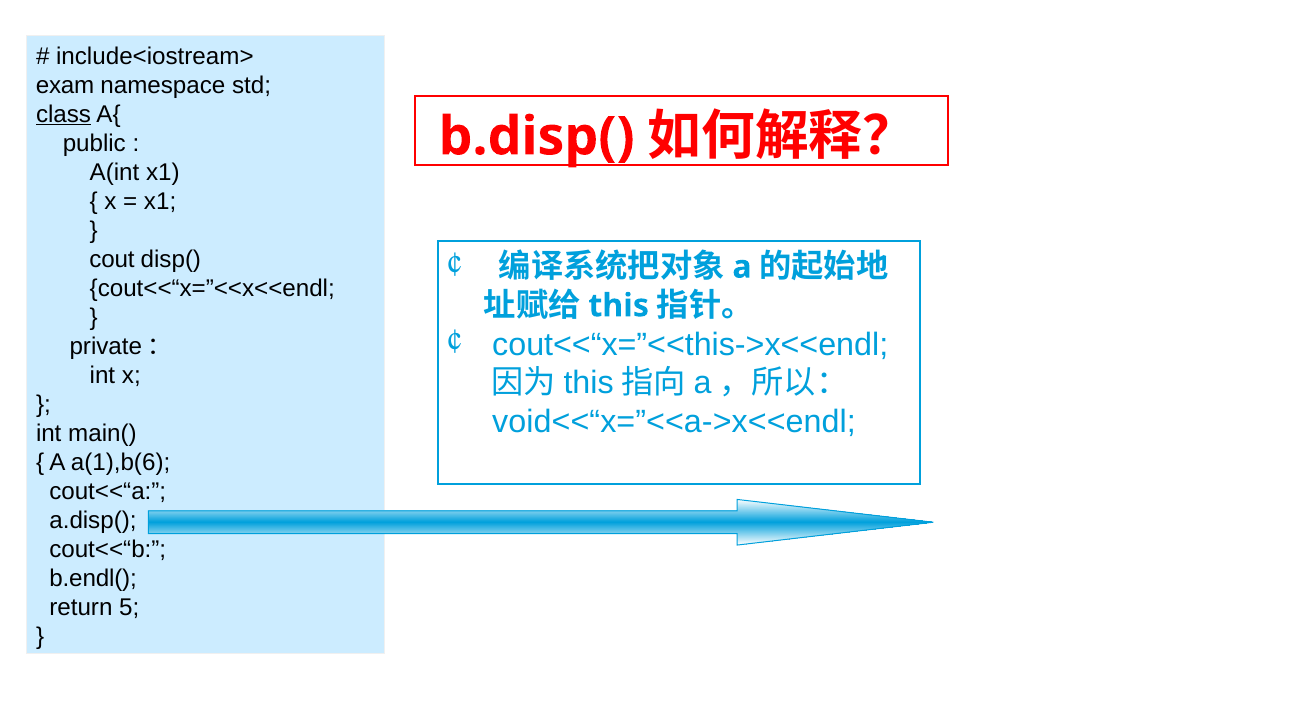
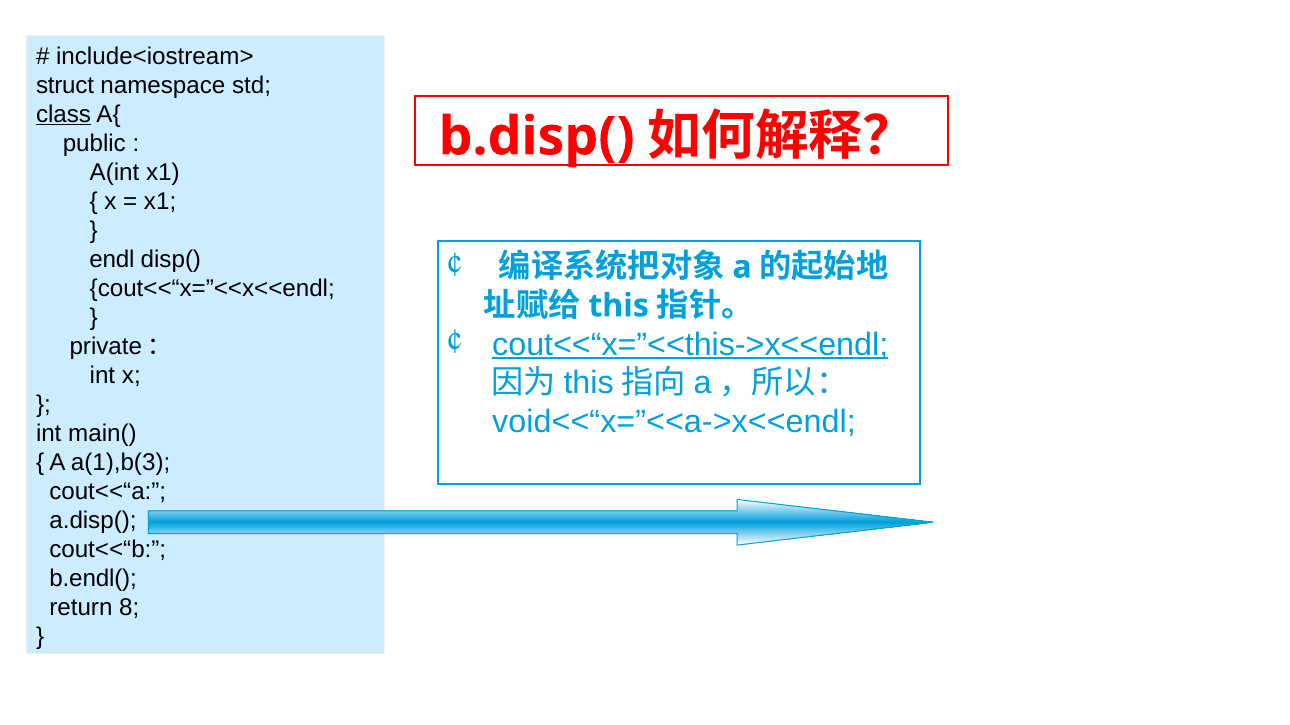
exam: exam -> struct
cout: cout -> endl
cout<<“x=”<<this->x<<endl underline: none -> present
a(1),b(6: a(1),b(6 -> a(1),b(3
5: 5 -> 8
